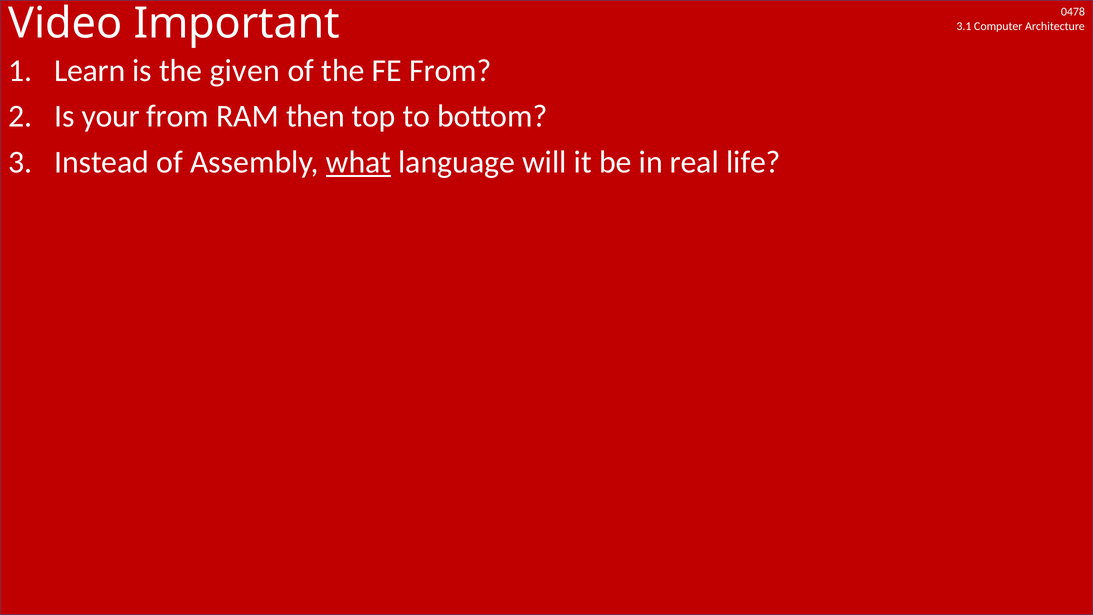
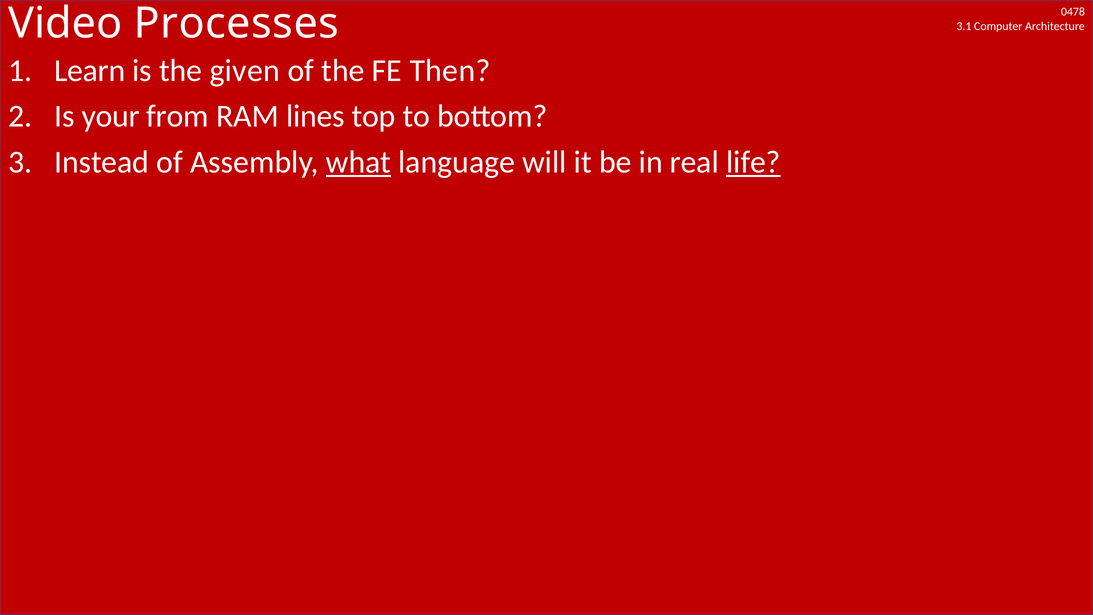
Important: Important -> Processes
FE From: From -> Then
then: then -> lines
life underline: none -> present
